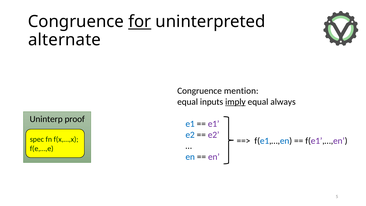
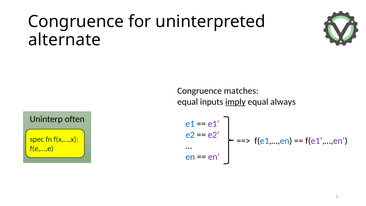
for underline: present -> none
mention: mention -> matches
proof: proof -> often
